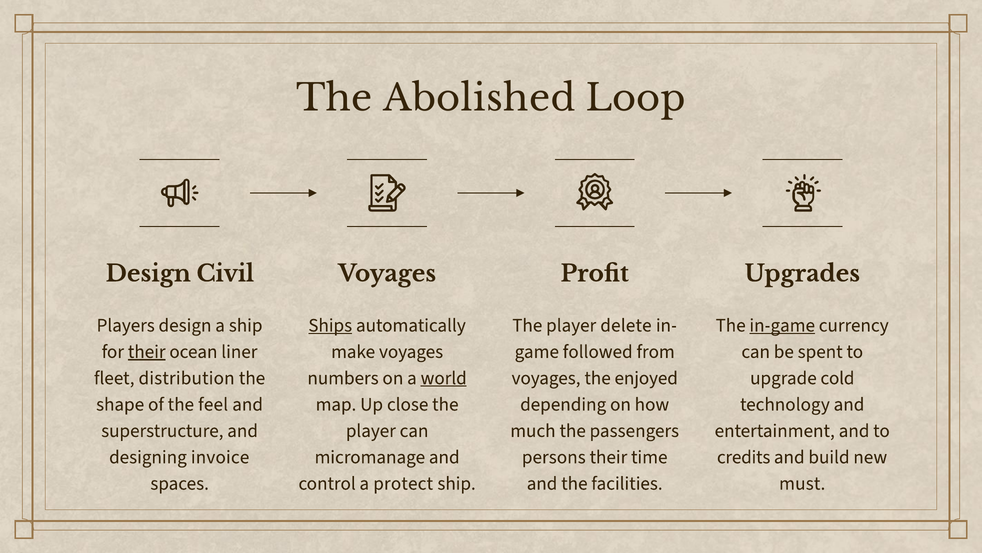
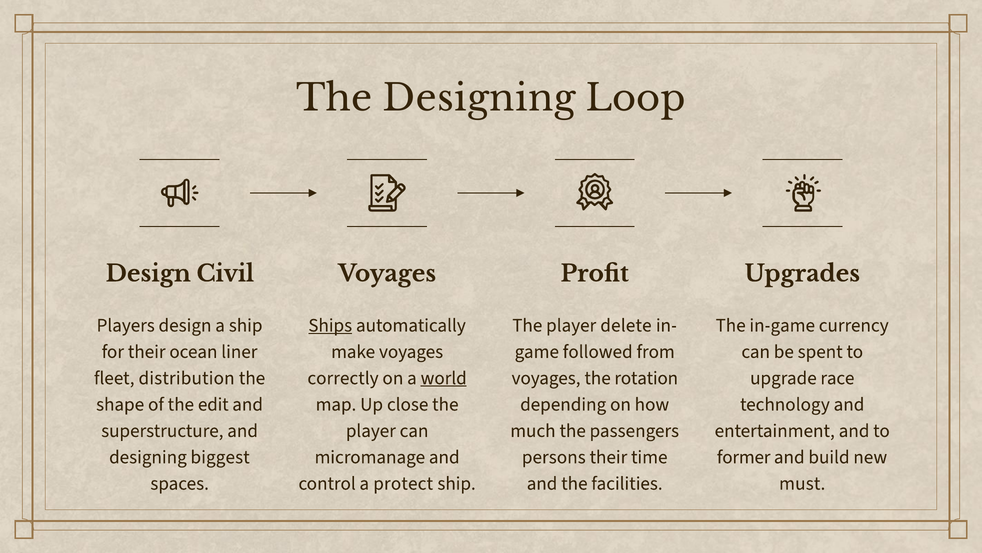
The Abolished: Abolished -> Designing
in-game underline: present -> none
their at (147, 351) underline: present -> none
numbers: numbers -> correctly
enjoyed: enjoyed -> rotation
cold: cold -> race
feel: feel -> edit
invoice: invoice -> biggest
credits: credits -> former
